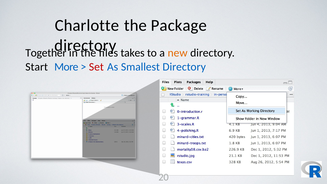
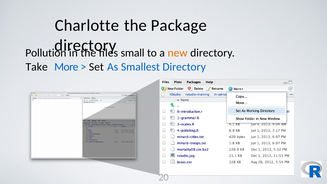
Together: Together -> Pollution
takes: takes -> small
Start: Start -> Take
Set colour: red -> black
